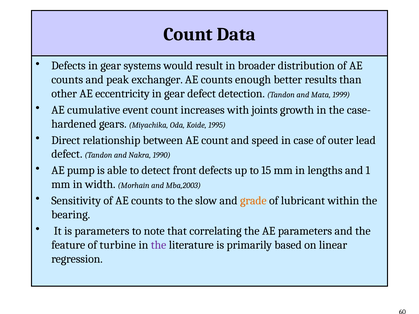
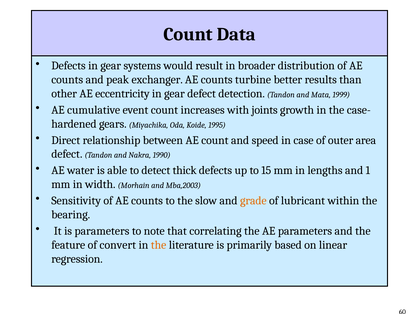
enough: enough -> turbine
lead: lead -> area
pump: pump -> water
front: front -> thick
turbine: turbine -> convert
the at (159, 245) colour: purple -> orange
